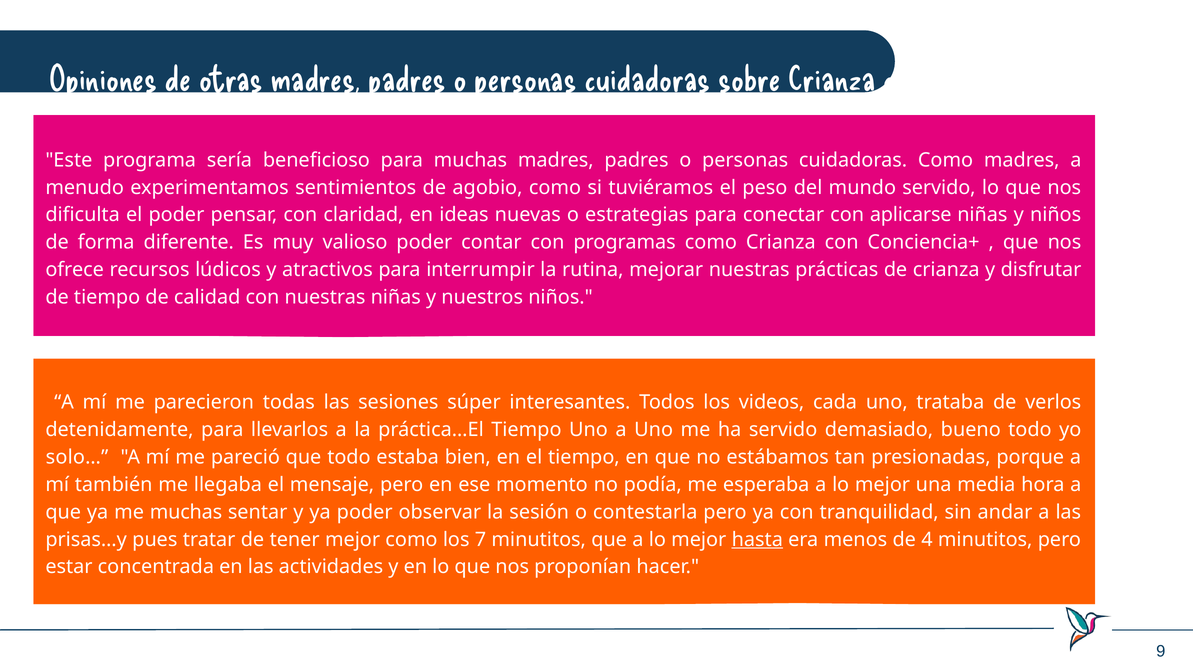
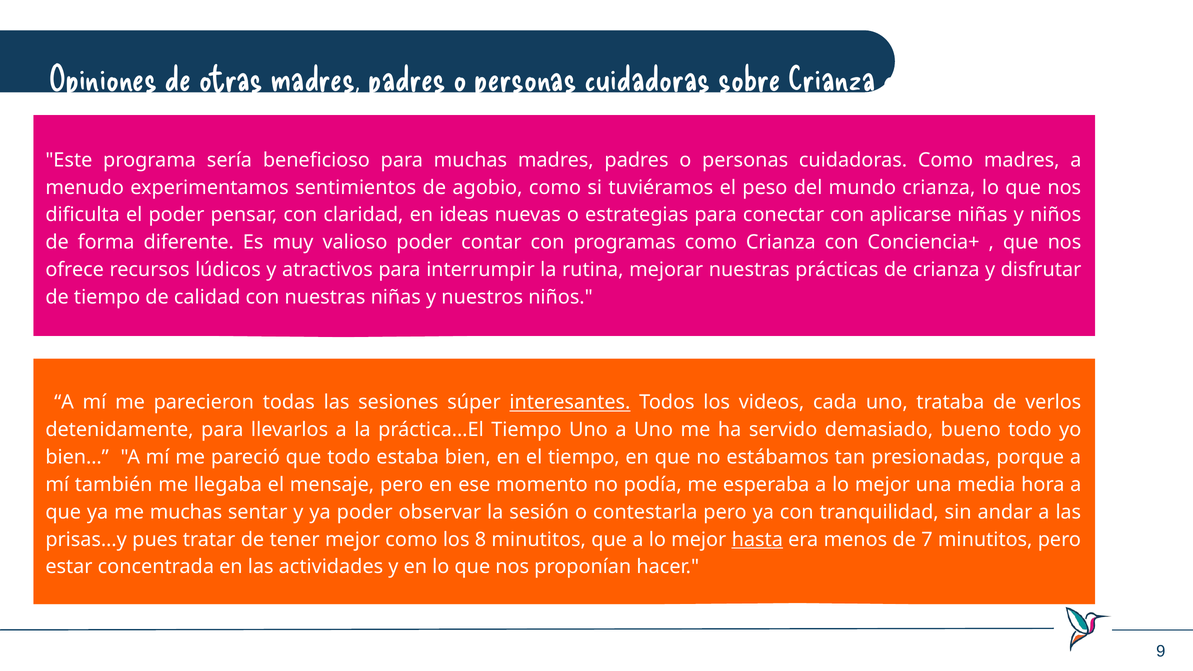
mundo servido: servido -> crianza
interesantes underline: none -> present
solo…: solo… -> bien…
7: 7 -> 8
4: 4 -> 7
